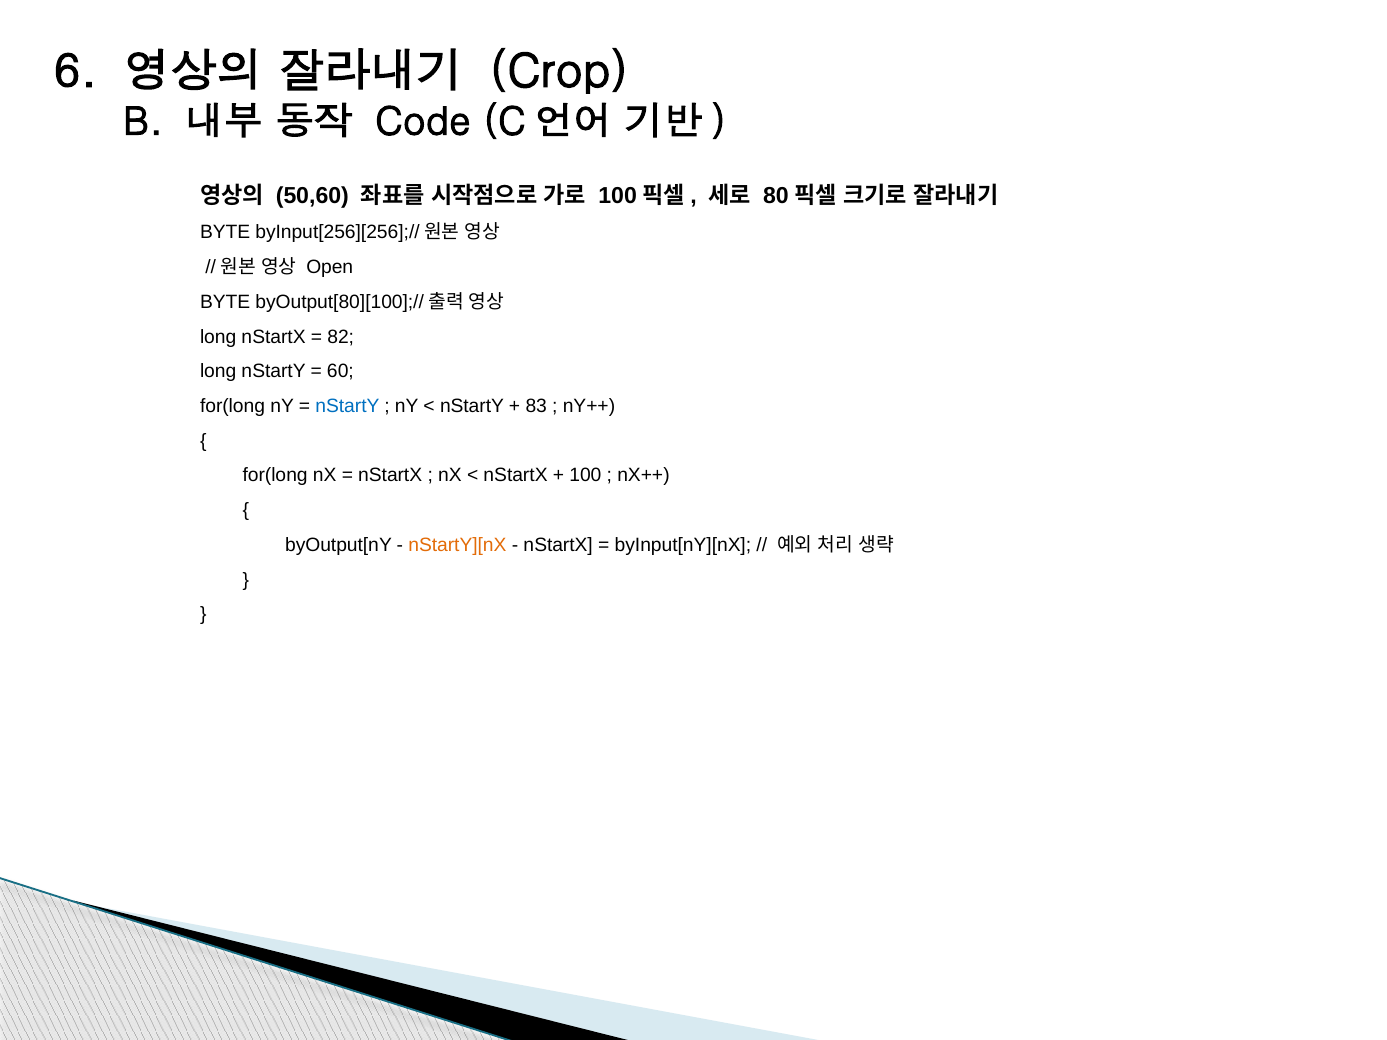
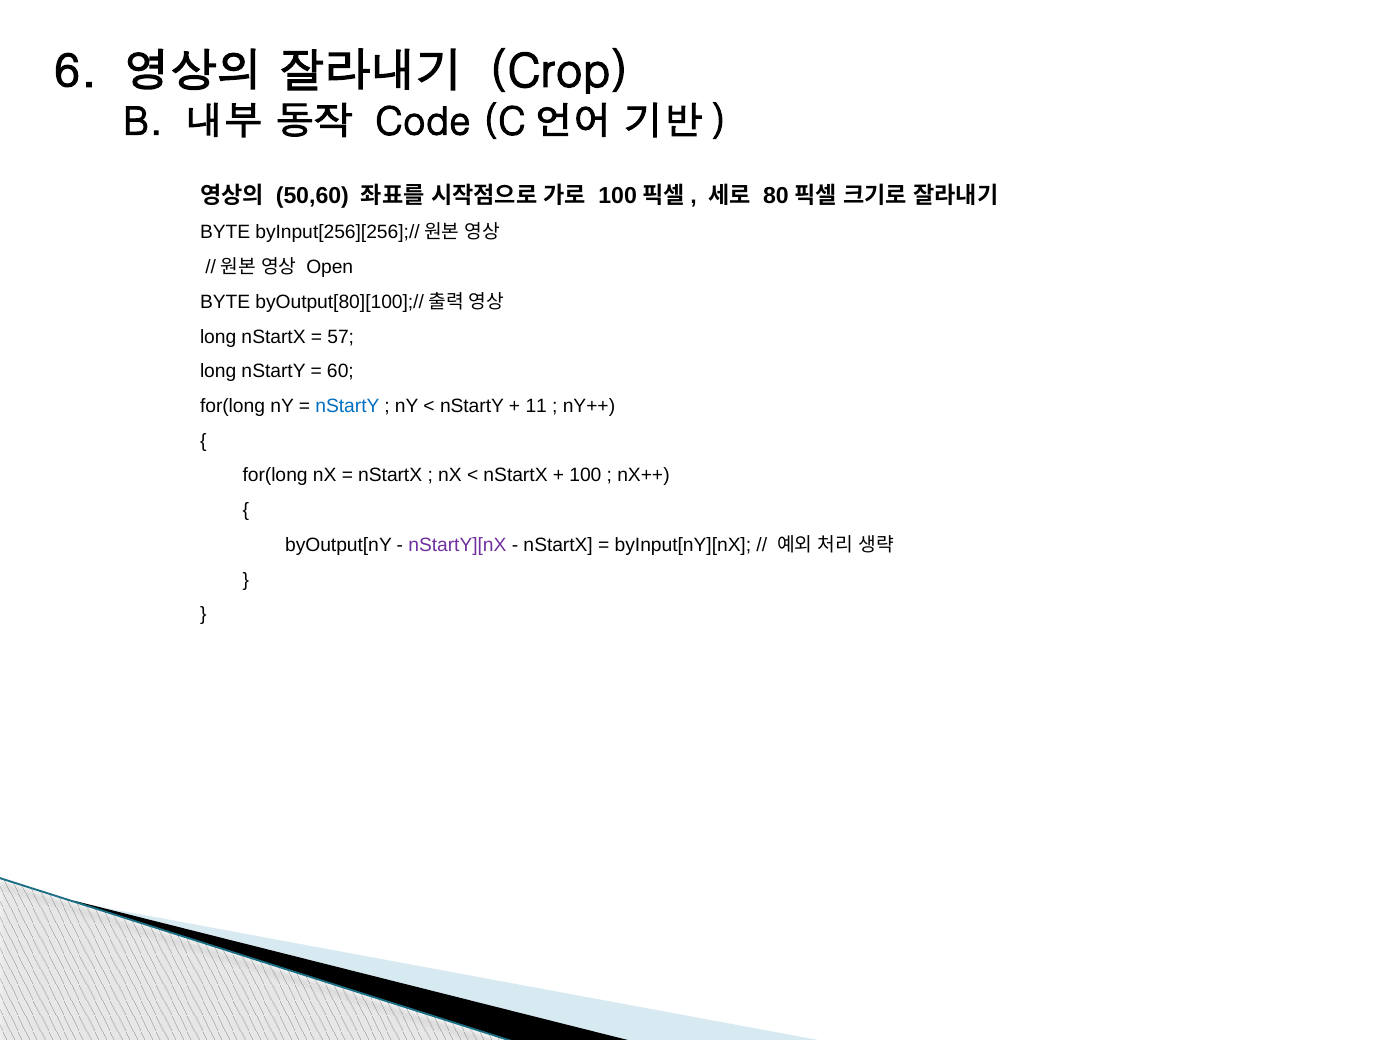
82: 82 -> 57
83: 83 -> 11
nStartY][nX colour: orange -> purple
